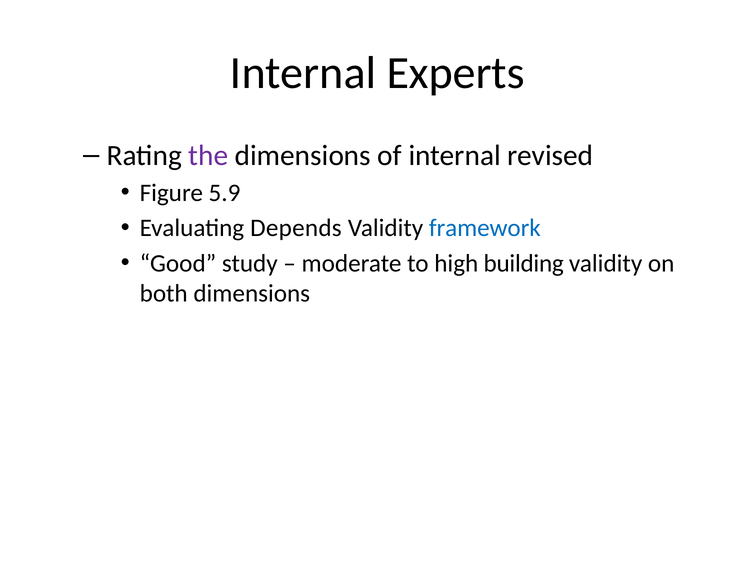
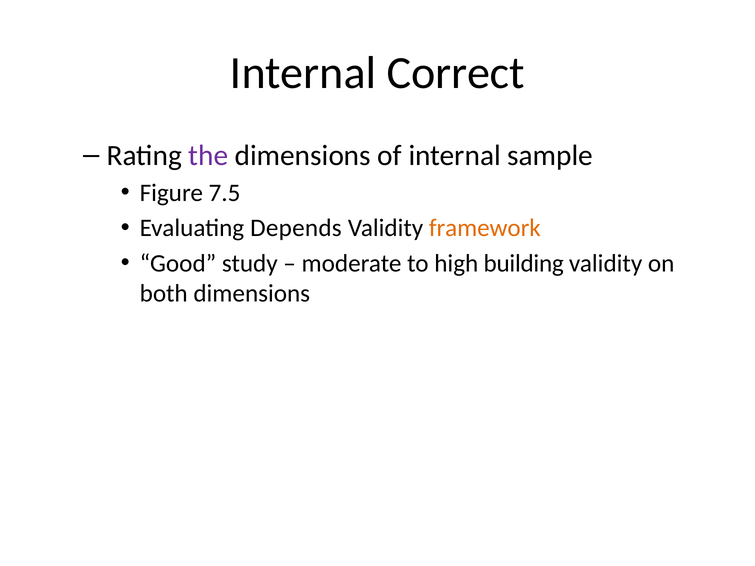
Experts: Experts -> Correct
revised: revised -> sample
5.9: 5.9 -> 7.5
framework colour: blue -> orange
